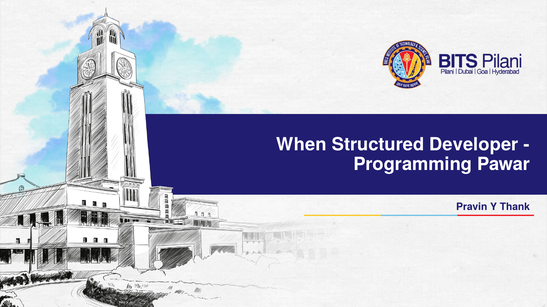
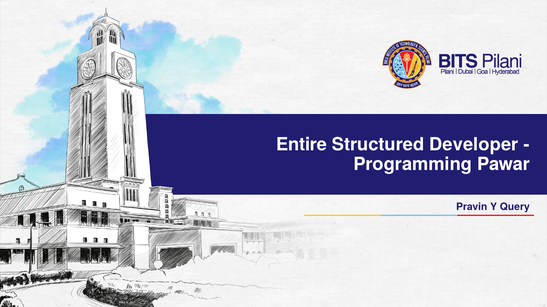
When: When -> Entire
Thank: Thank -> Query
